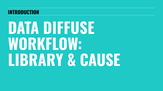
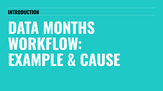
DIFFUSE: DIFFUSE -> MONTHS
LIBRARY: LIBRARY -> EXAMPLE
